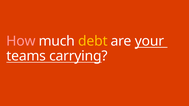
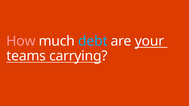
debt colour: yellow -> light blue
